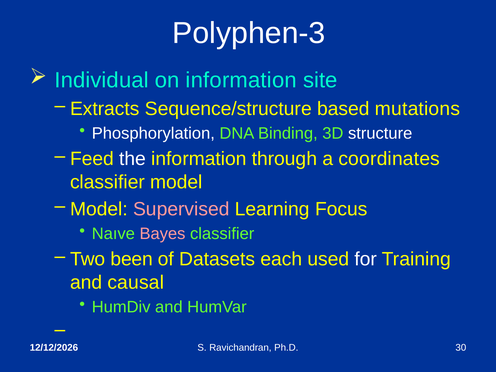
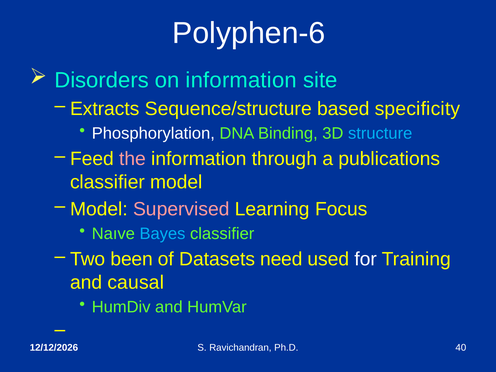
Polyphen-3: Polyphen-3 -> Polyphen-6
Individual: Individual -> Disorders
mutations: mutations -> specificity
structure colour: white -> light blue
the colour: white -> pink
coordinates: coordinates -> publications
Bayes colour: pink -> light blue
each: each -> need
30: 30 -> 40
